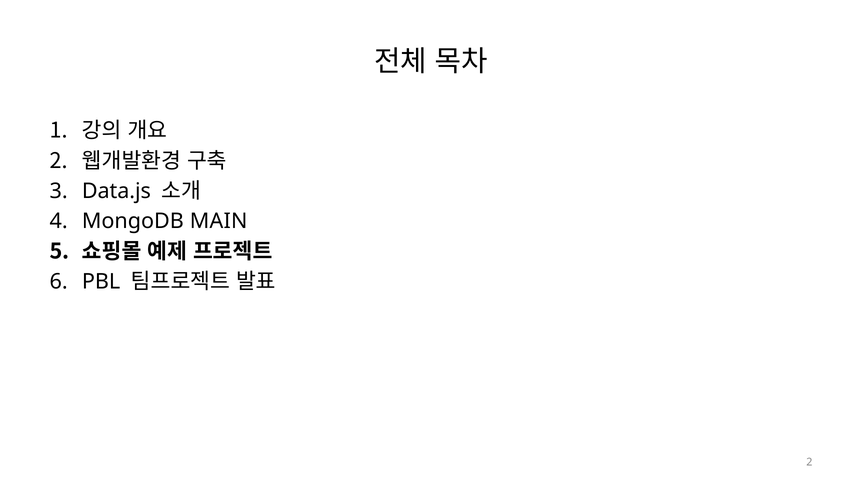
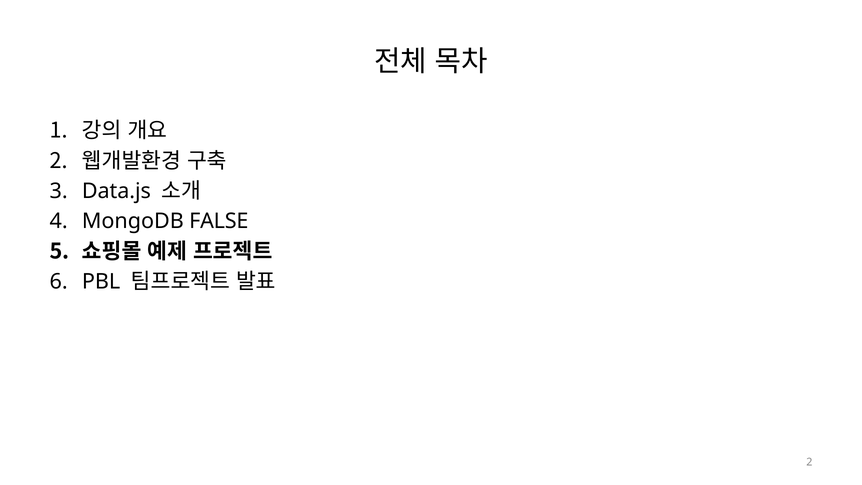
MAIN: MAIN -> FALSE
